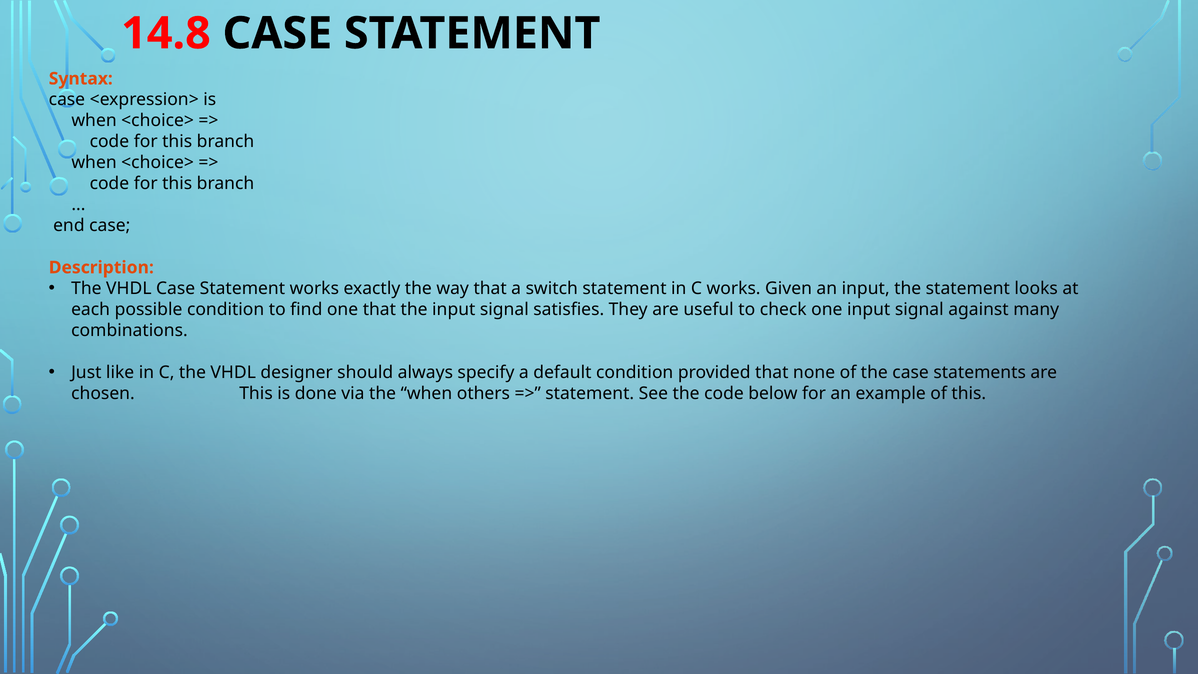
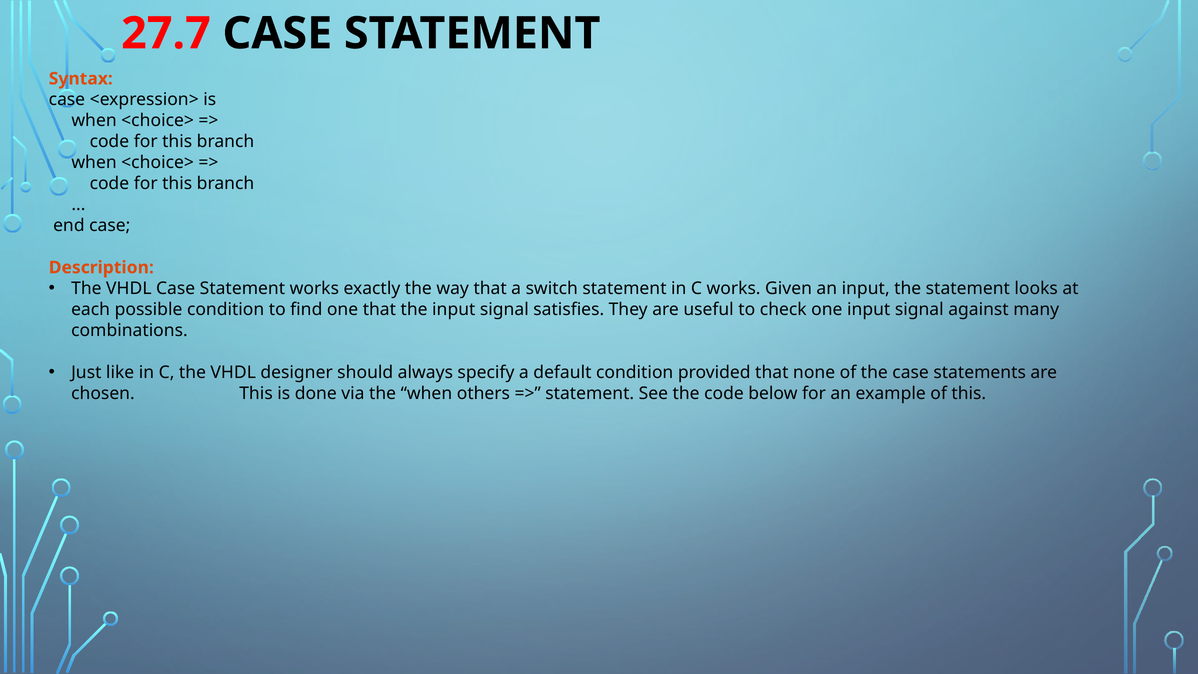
14.8: 14.8 -> 27.7
